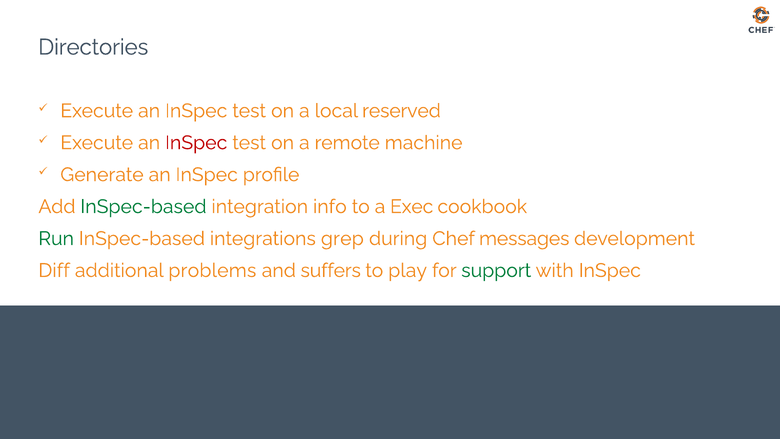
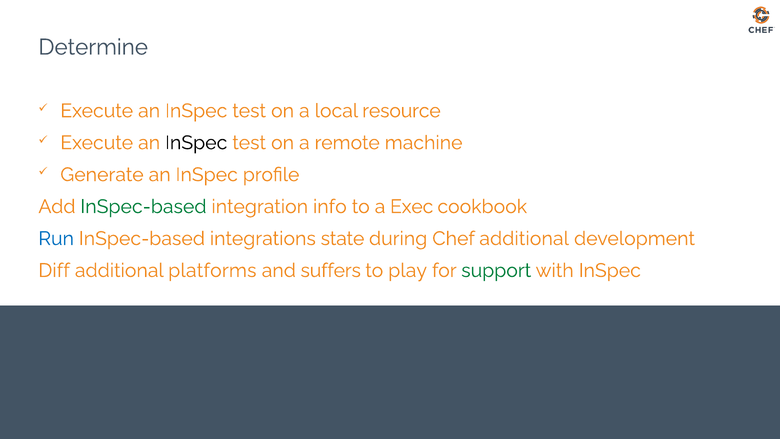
Directories: Directories -> Determine
reserved: reserved -> resource
InSpec at (196, 143) colour: red -> black
Run colour: green -> blue
grep: grep -> state
Chef messages: messages -> additional
problems: problems -> platforms
